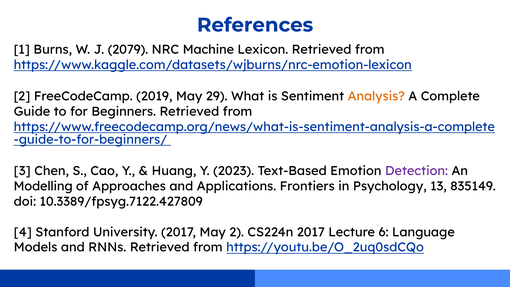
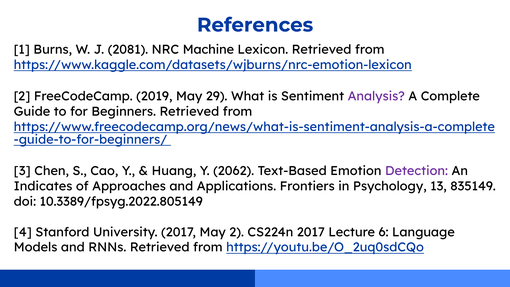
2079: 2079 -> 2081
Analysis colour: orange -> purple
2023: 2023 -> 2062
Modelling: Modelling -> Indicates
10.3389/fpsyg.7122.427809: 10.3389/fpsyg.7122.427809 -> 10.3389/fpsyg.2022.805149
